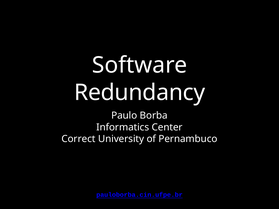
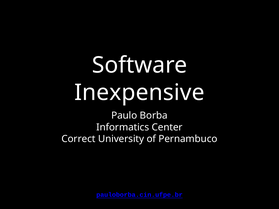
Redundancy: Redundancy -> Inexpensive
